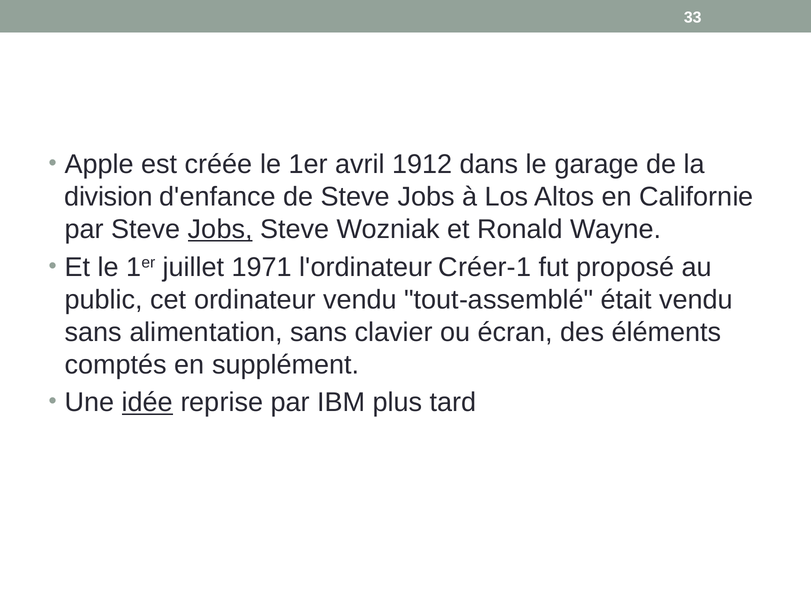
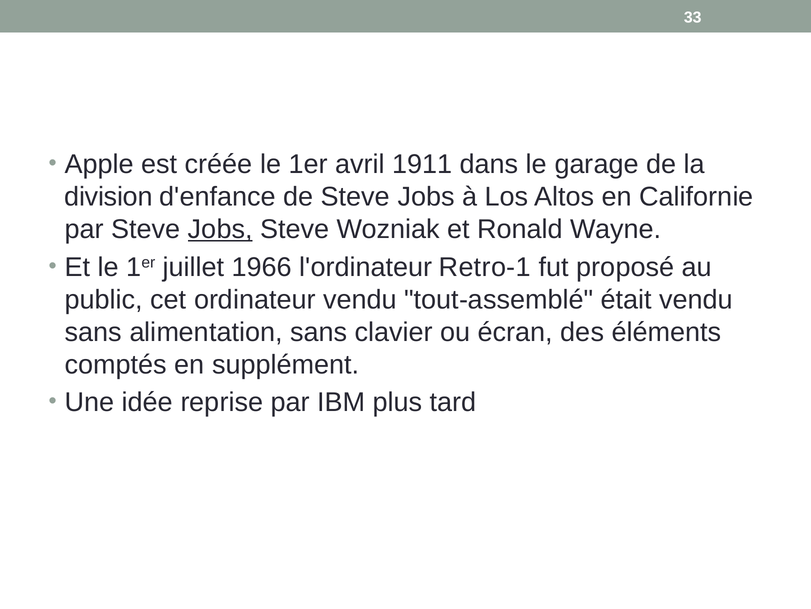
1912: 1912 -> 1911
1971: 1971 -> 1966
Créer-1: Créer-1 -> Retro-1
idée underline: present -> none
